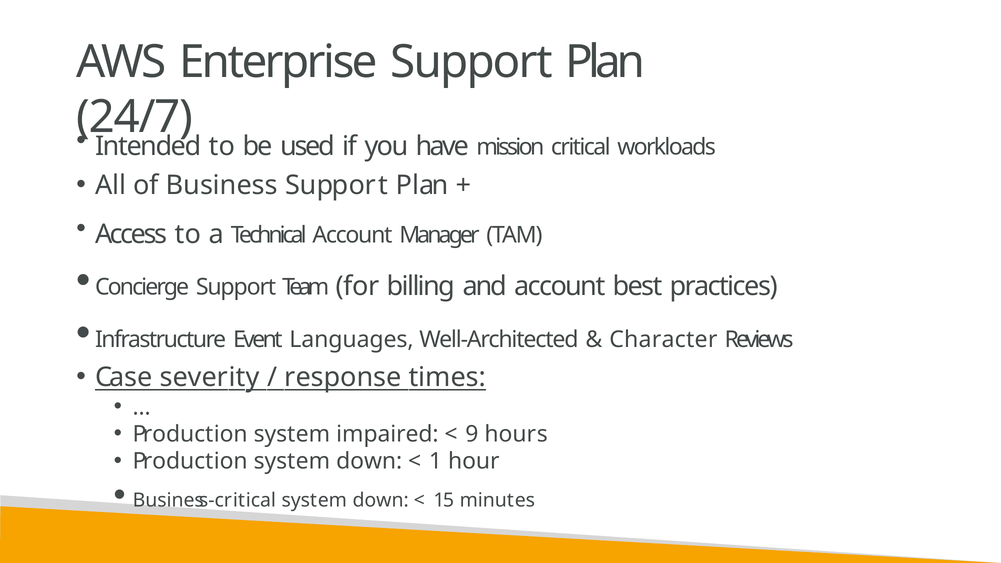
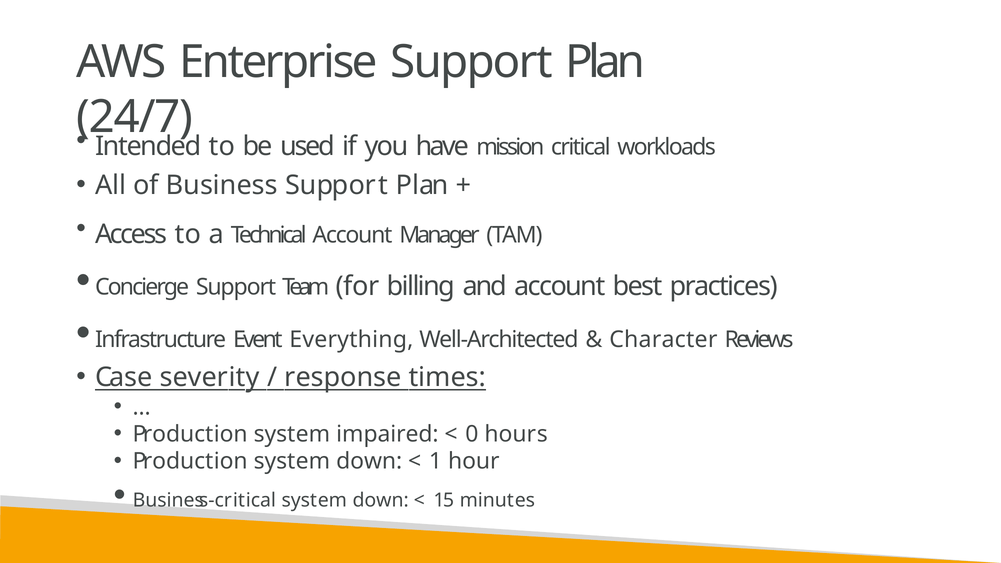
Languages: Languages -> Everything
9: 9 -> 0
